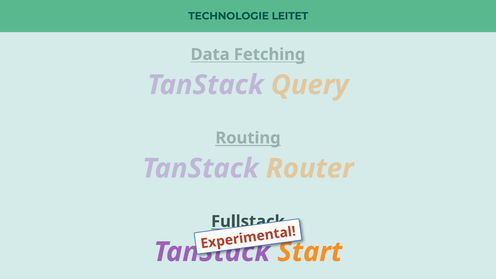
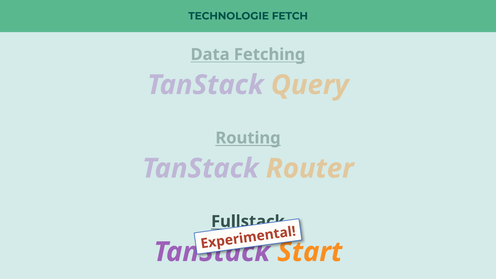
LEITET: LEITET -> FETCH
